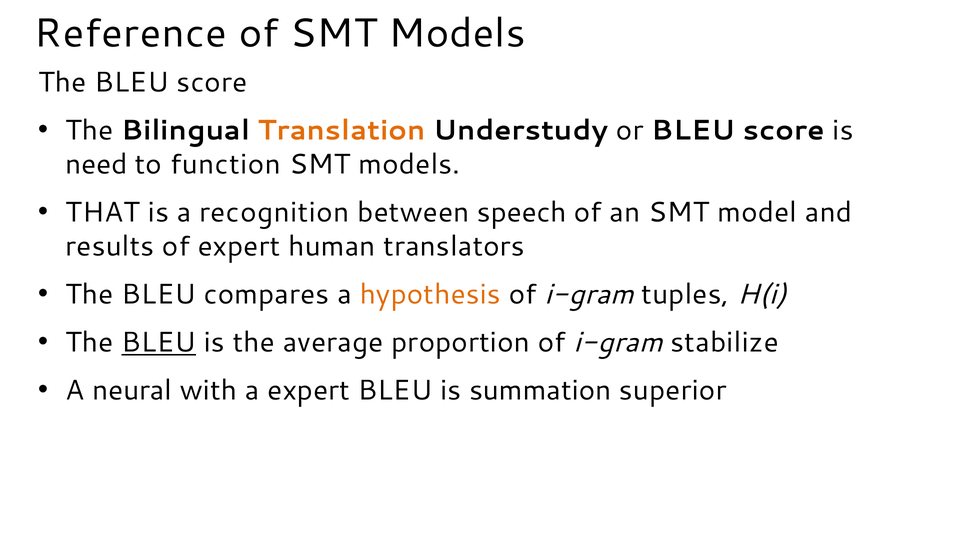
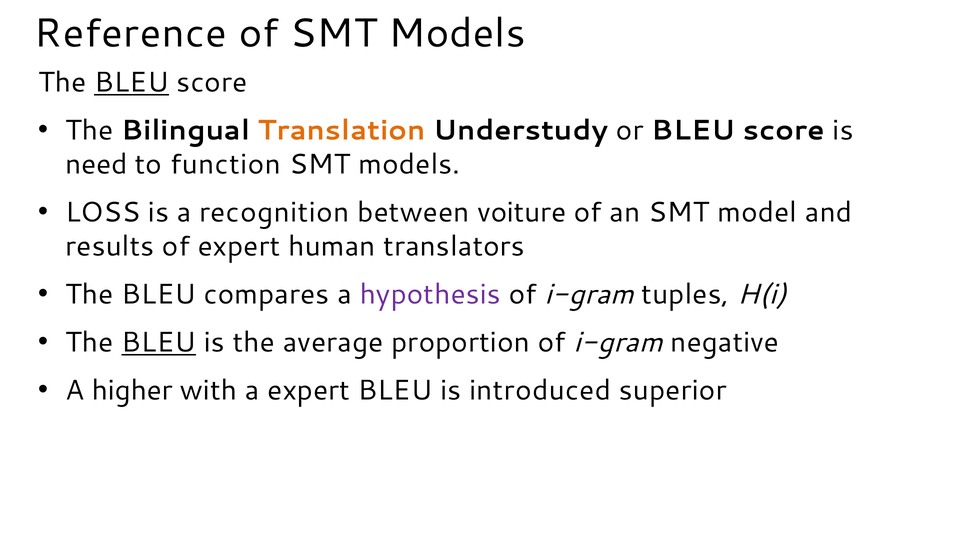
BLEU at (131, 82) underline: none -> present
THAT: THAT -> LOSS
speech: speech -> voiture
hypothesis colour: orange -> purple
stabilize: stabilize -> negative
neural: neural -> higher
summation: summation -> introduced
